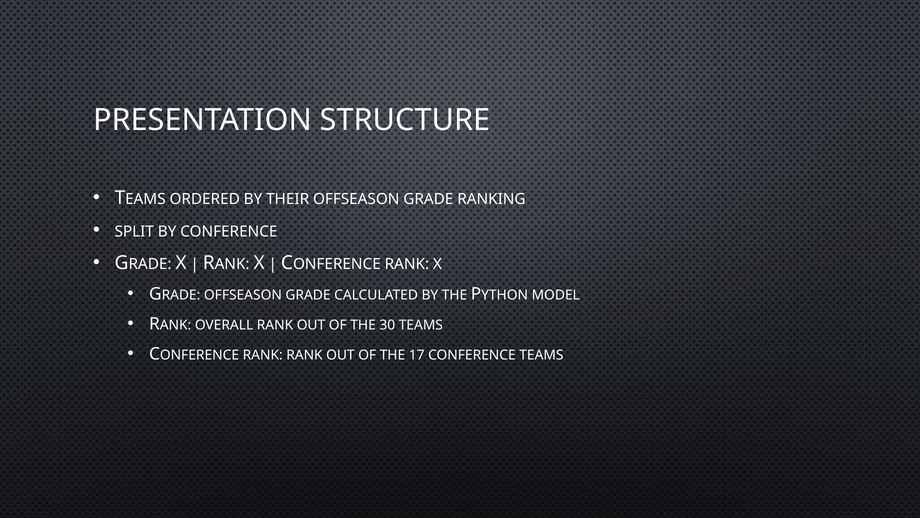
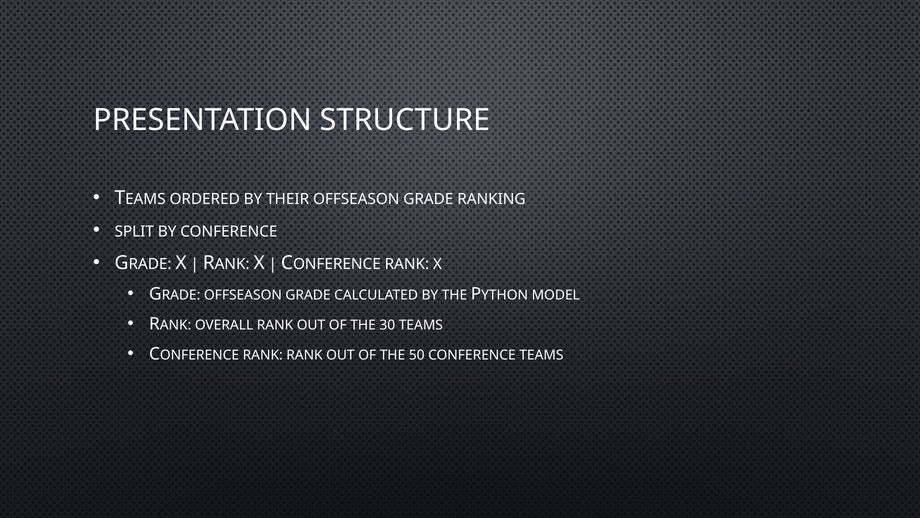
17: 17 -> 50
